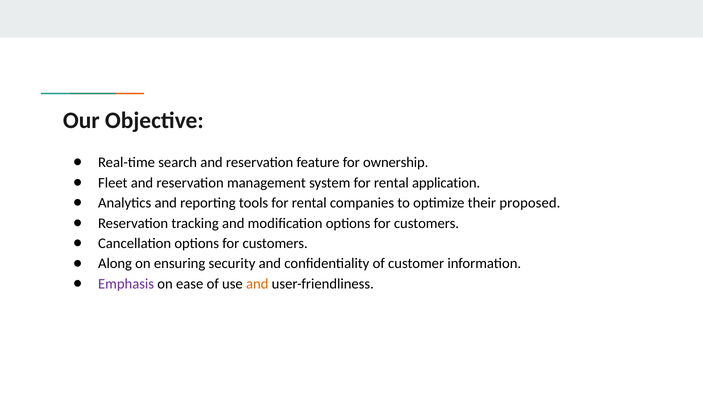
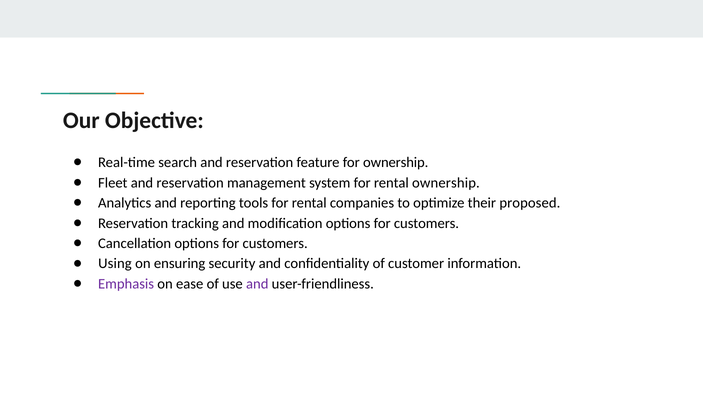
rental application: application -> ownership
Along: Along -> Using
and at (257, 283) colour: orange -> purple
